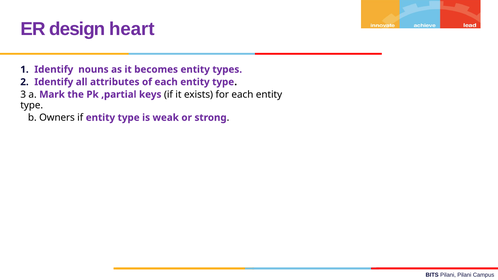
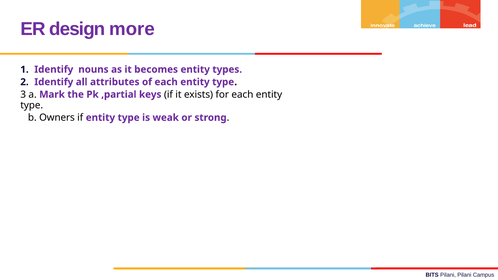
heart: heart -> more
